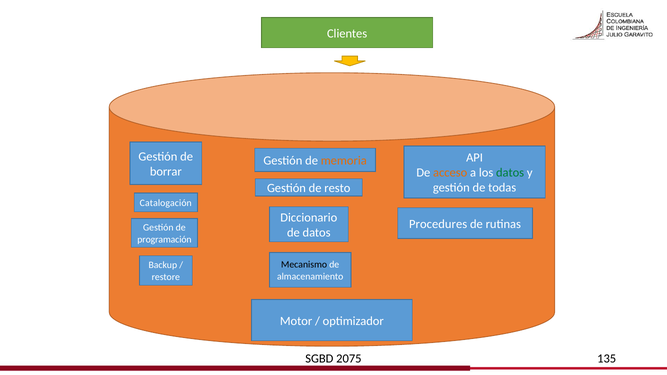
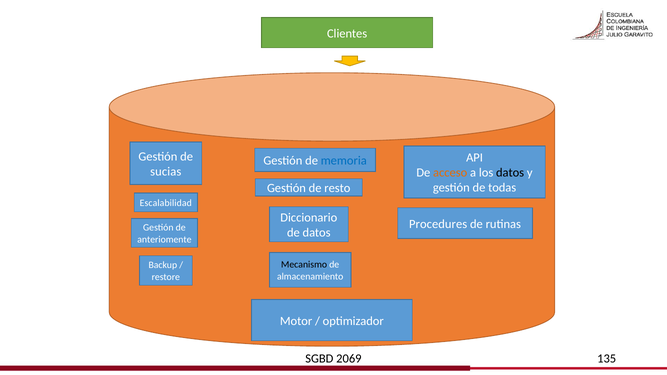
memoria colour: orange -> blue
borrar: borrar -> sucias
datos at (510, 173) colour: green -> black
Catalogación: Catalogación -> Escalabilidad
programación: programación -> anteriomente
2075: 2075 -> 2069
